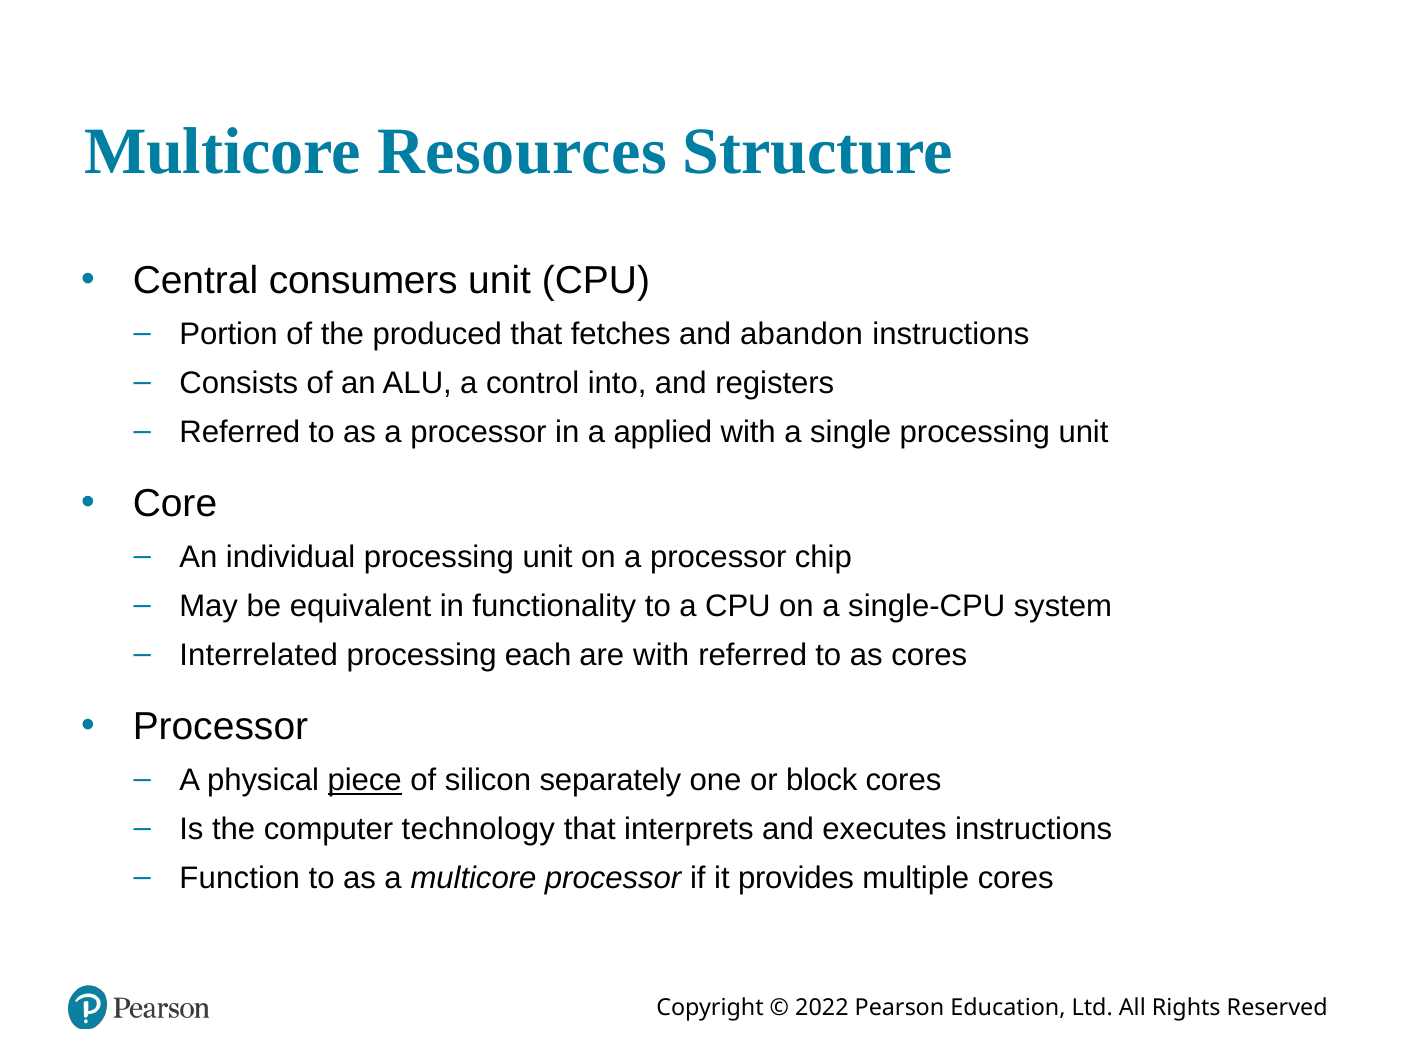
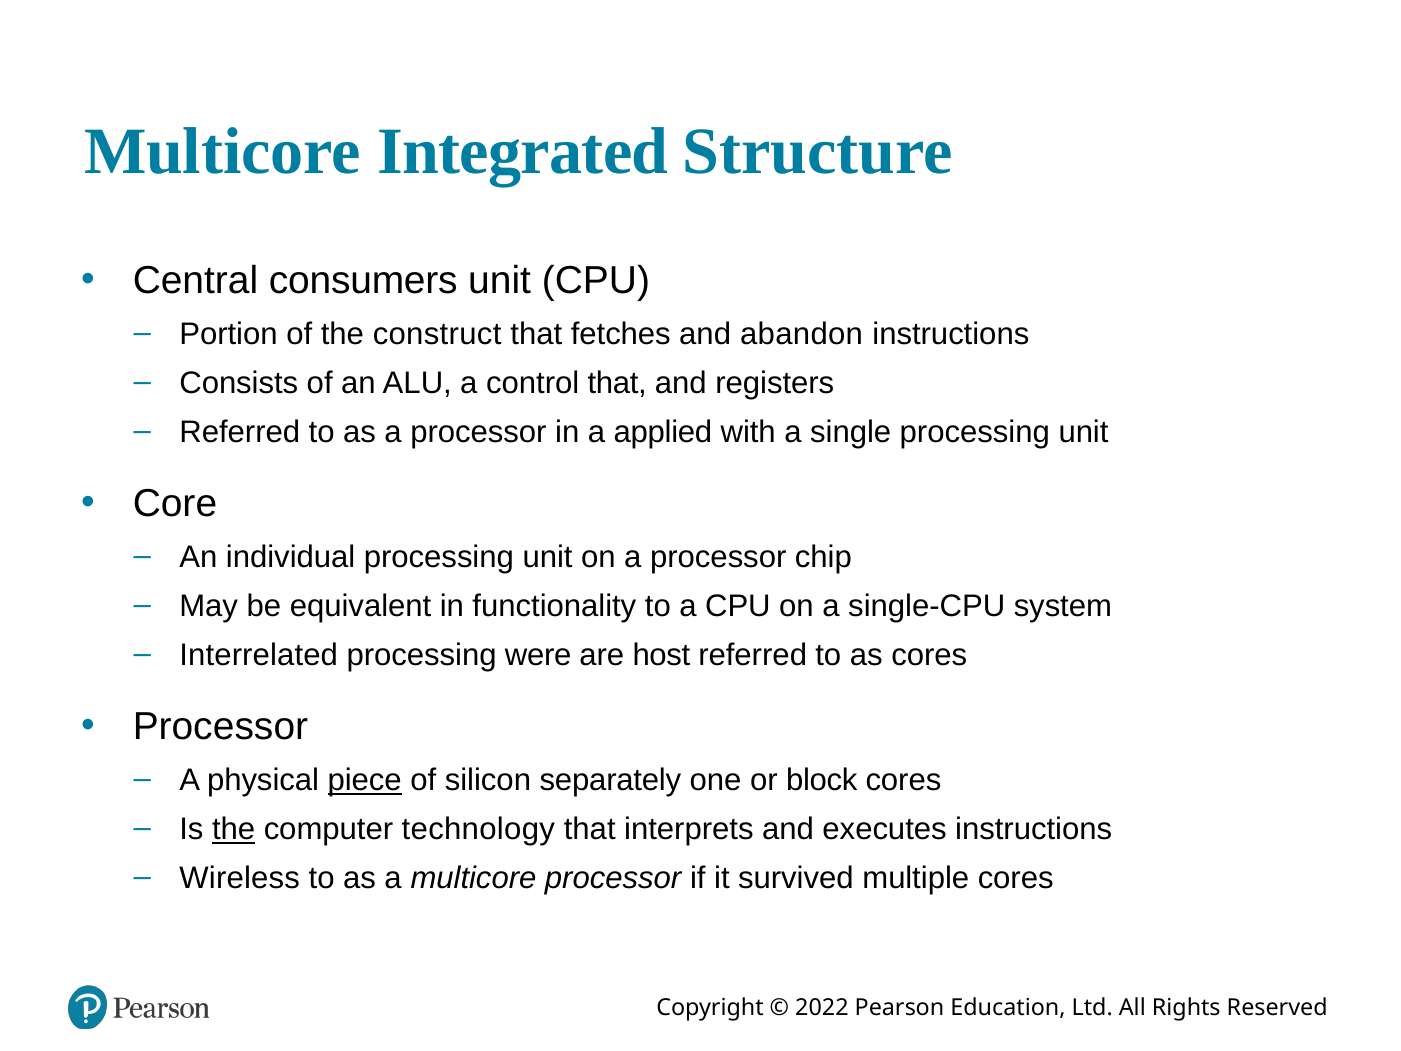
Resources: Resources -> Integrated
produced: produced -> construct
control into: into -> that
each: each -> were
are with: with -> host
the at (234, 829) underline: none -> present
Function: Function -> Wireless
provides: provides -> survived
